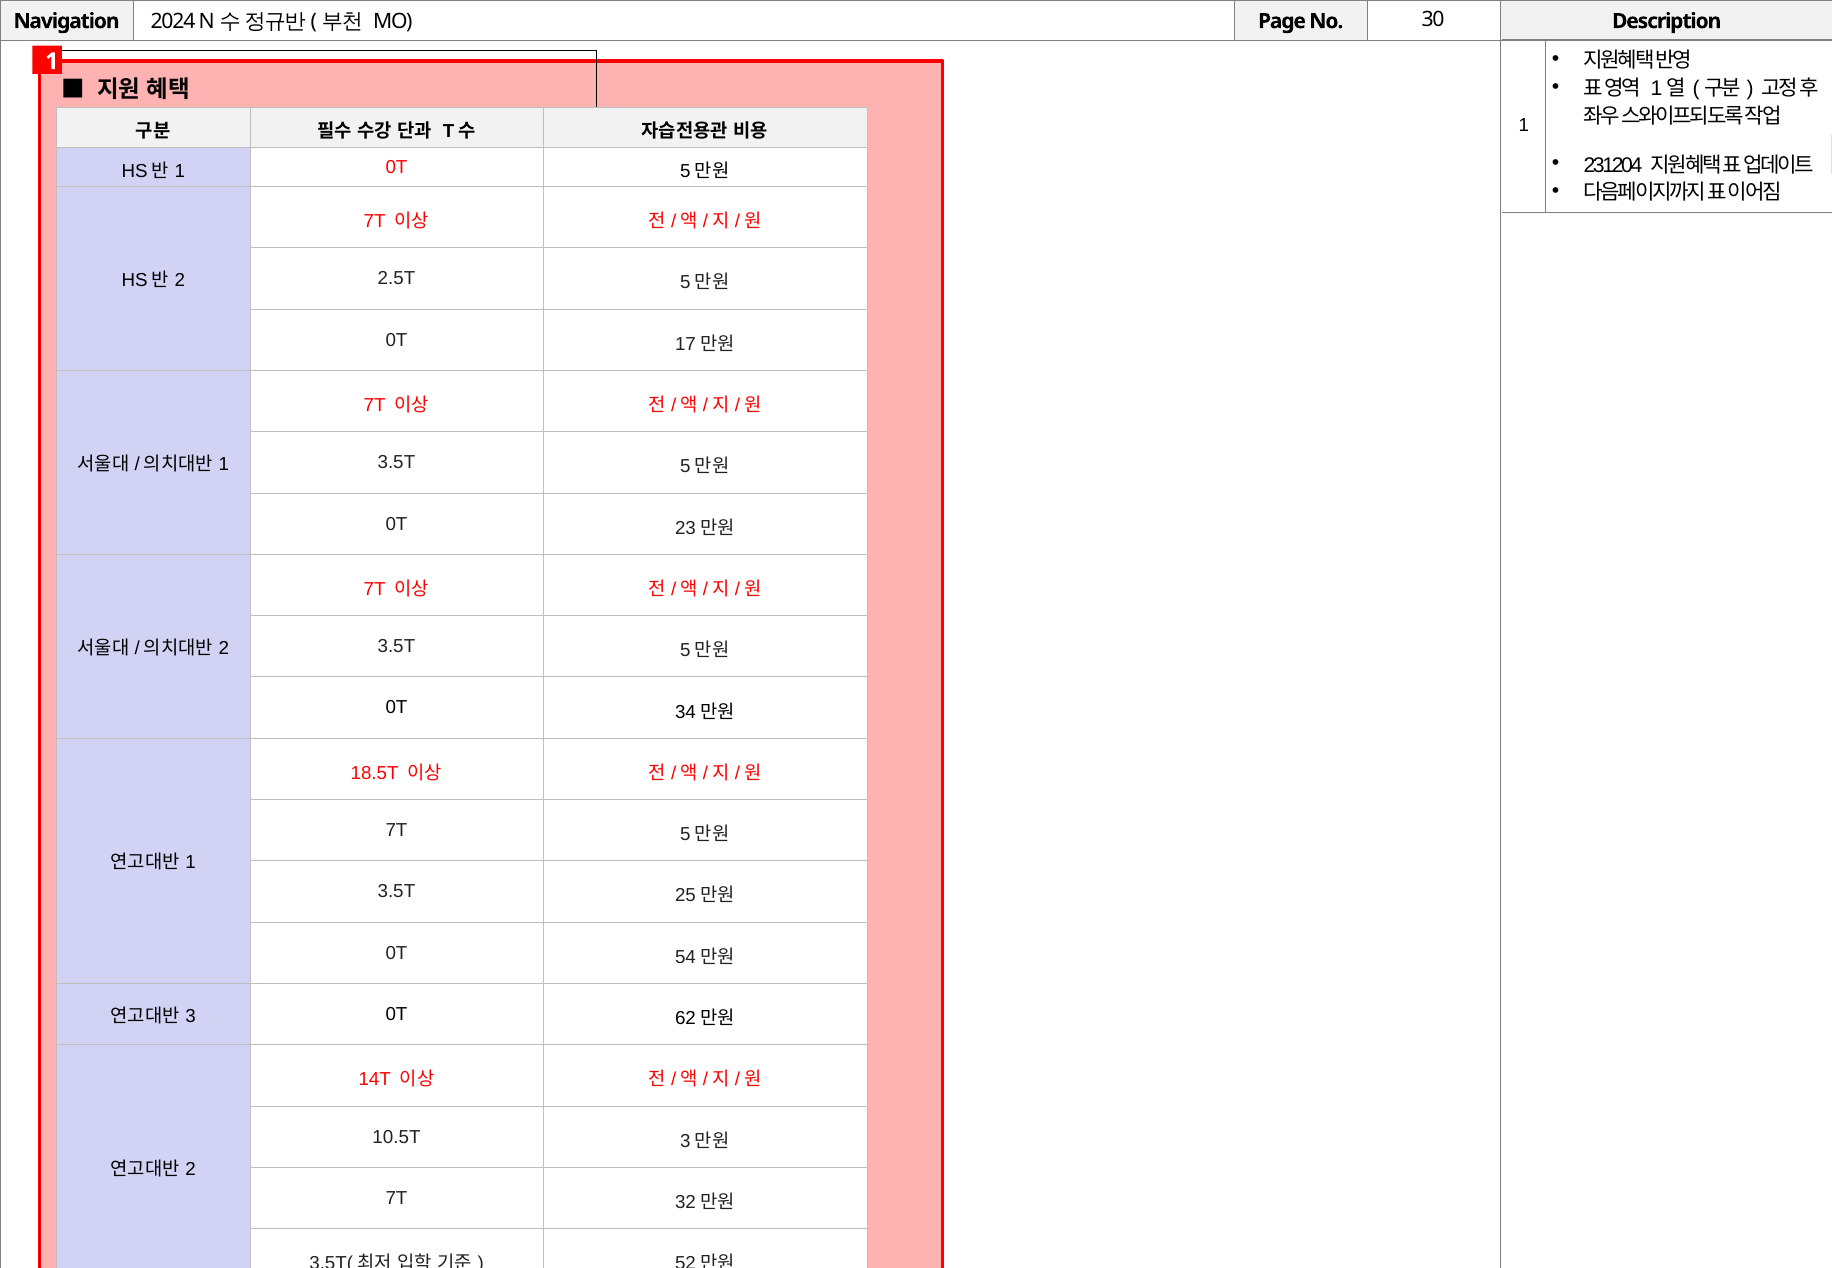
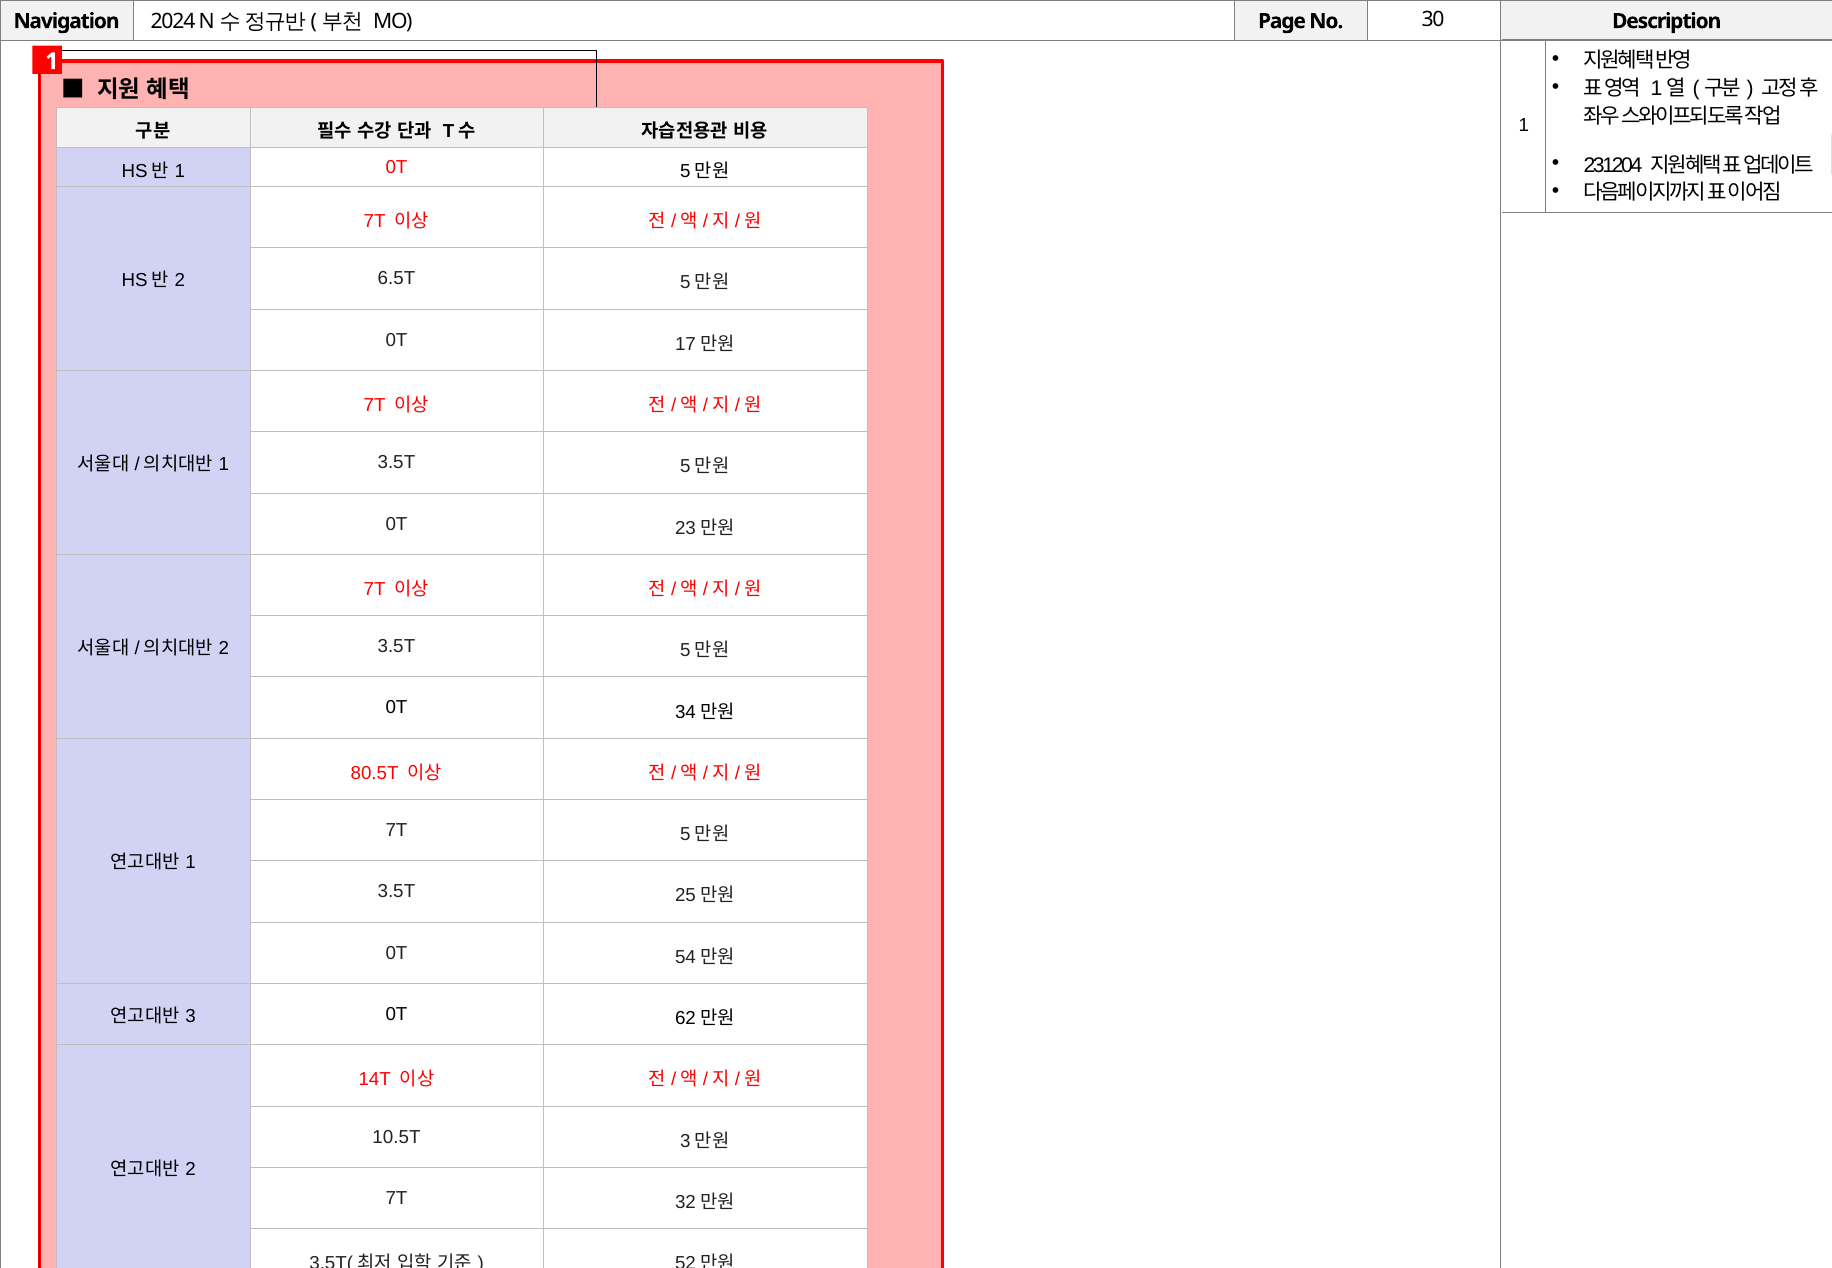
2.5T: 2.5T -> 6.5T
18.5T: 18.5T -> 80.5T
